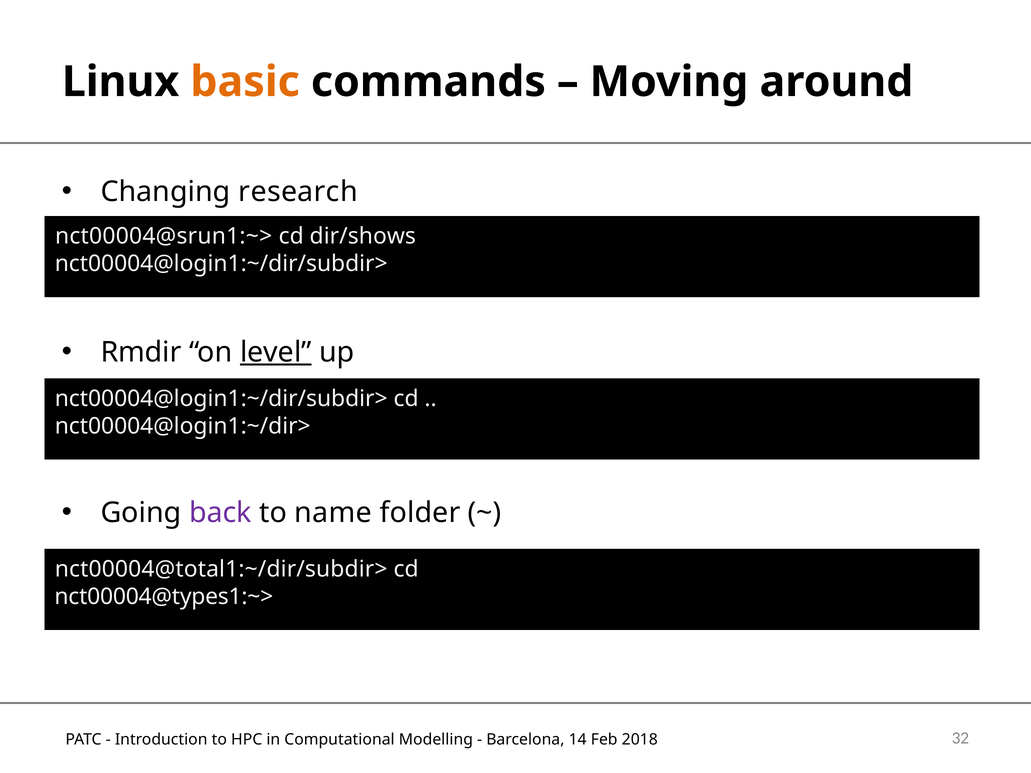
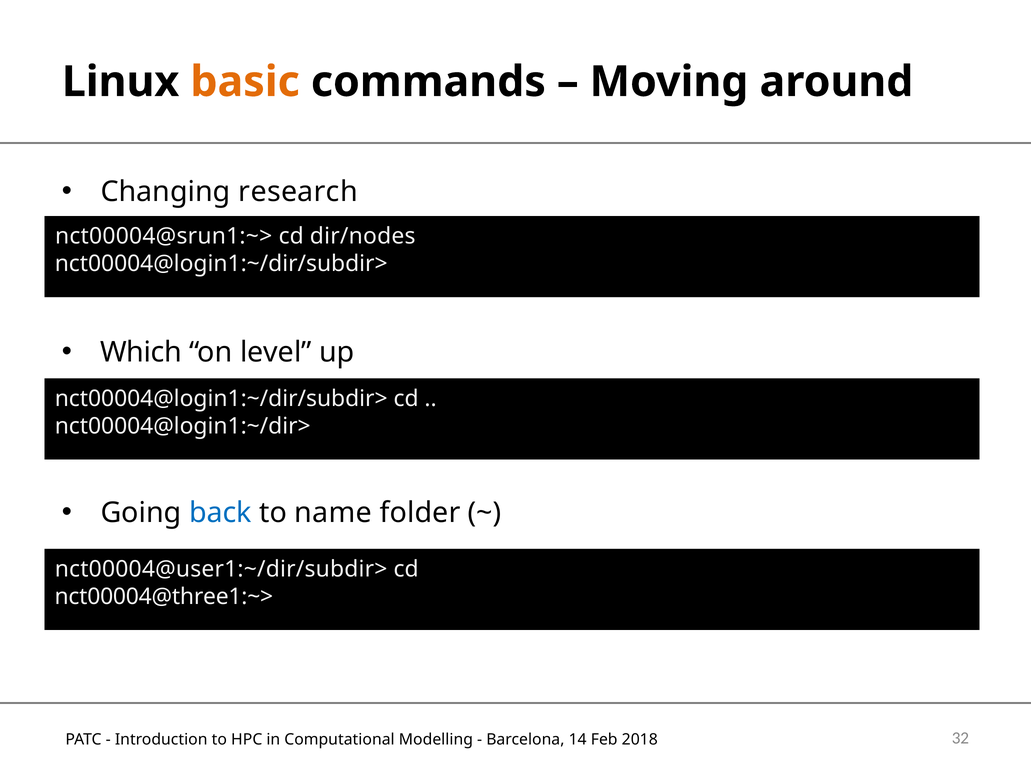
dir/shows: dir/shows -> dir/nodes
Rmdir: Rmdir -> Which
level underline: present -> none
back colour: purple -> blue
nct00004@total1:~/dir/subdir>: nct00004@total1:~/dir/subdir> -> nct00004@user1:~/dir/subdir>
nct00004@types1:~>: nct00004@types1:~> -> nct00004@three1:~>
